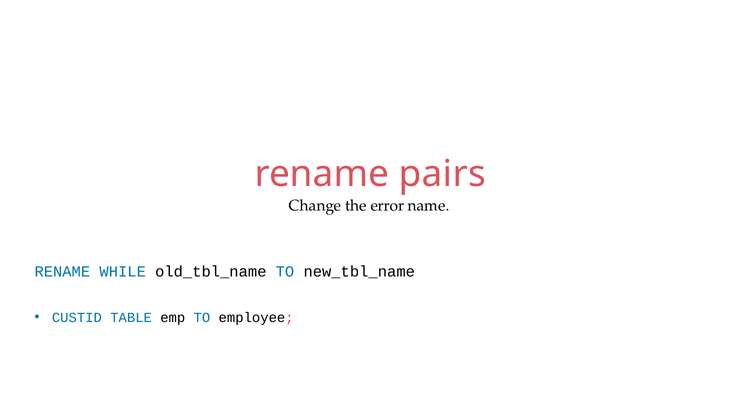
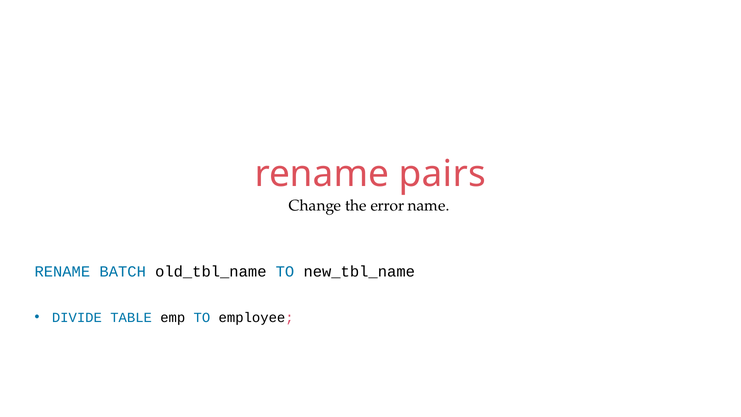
WHILE: WHILE -> BATCH
CUSTID: CUSTID -> DIVIDE
